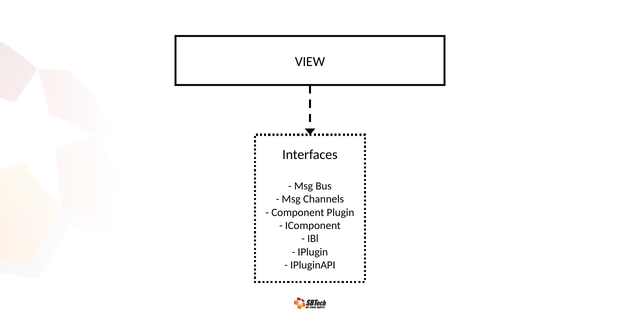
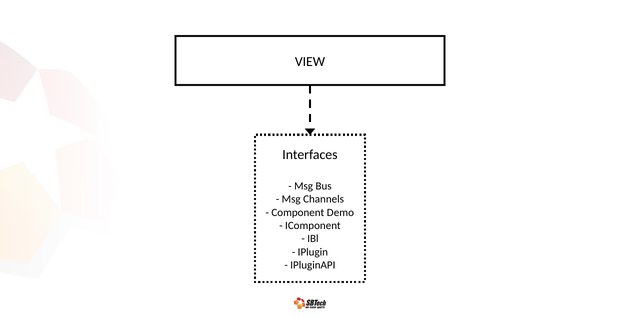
Plugin: Plugin -> Demo
